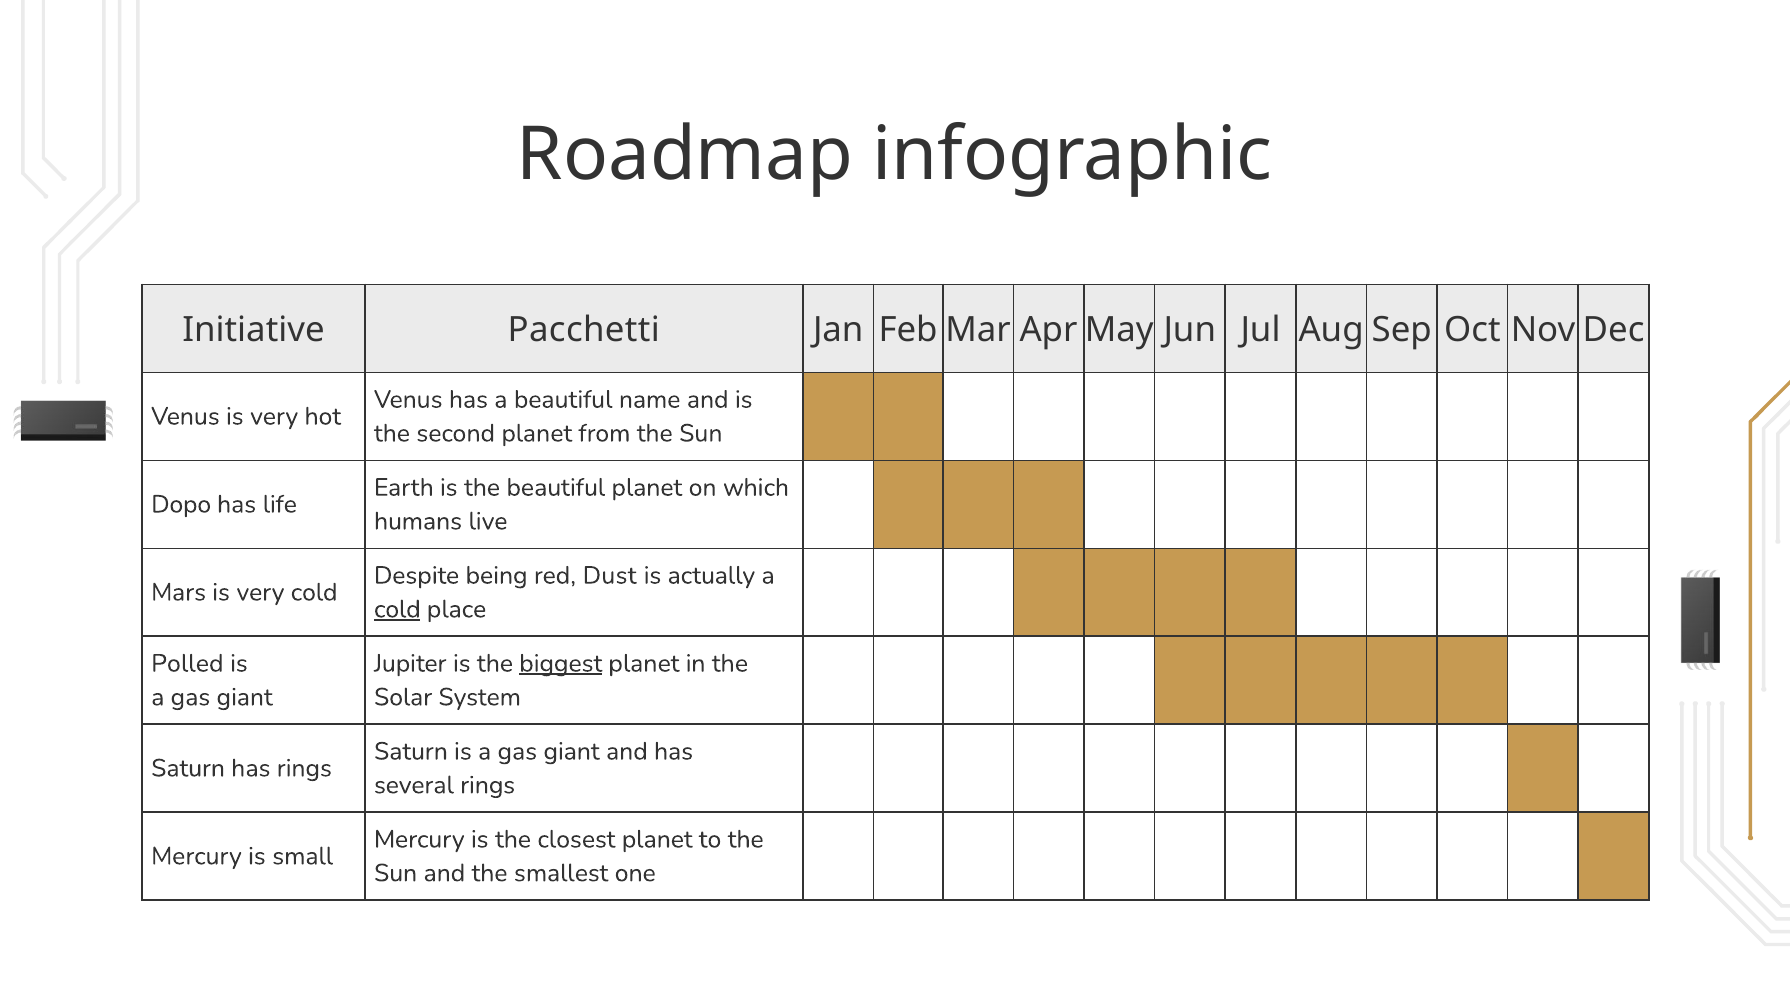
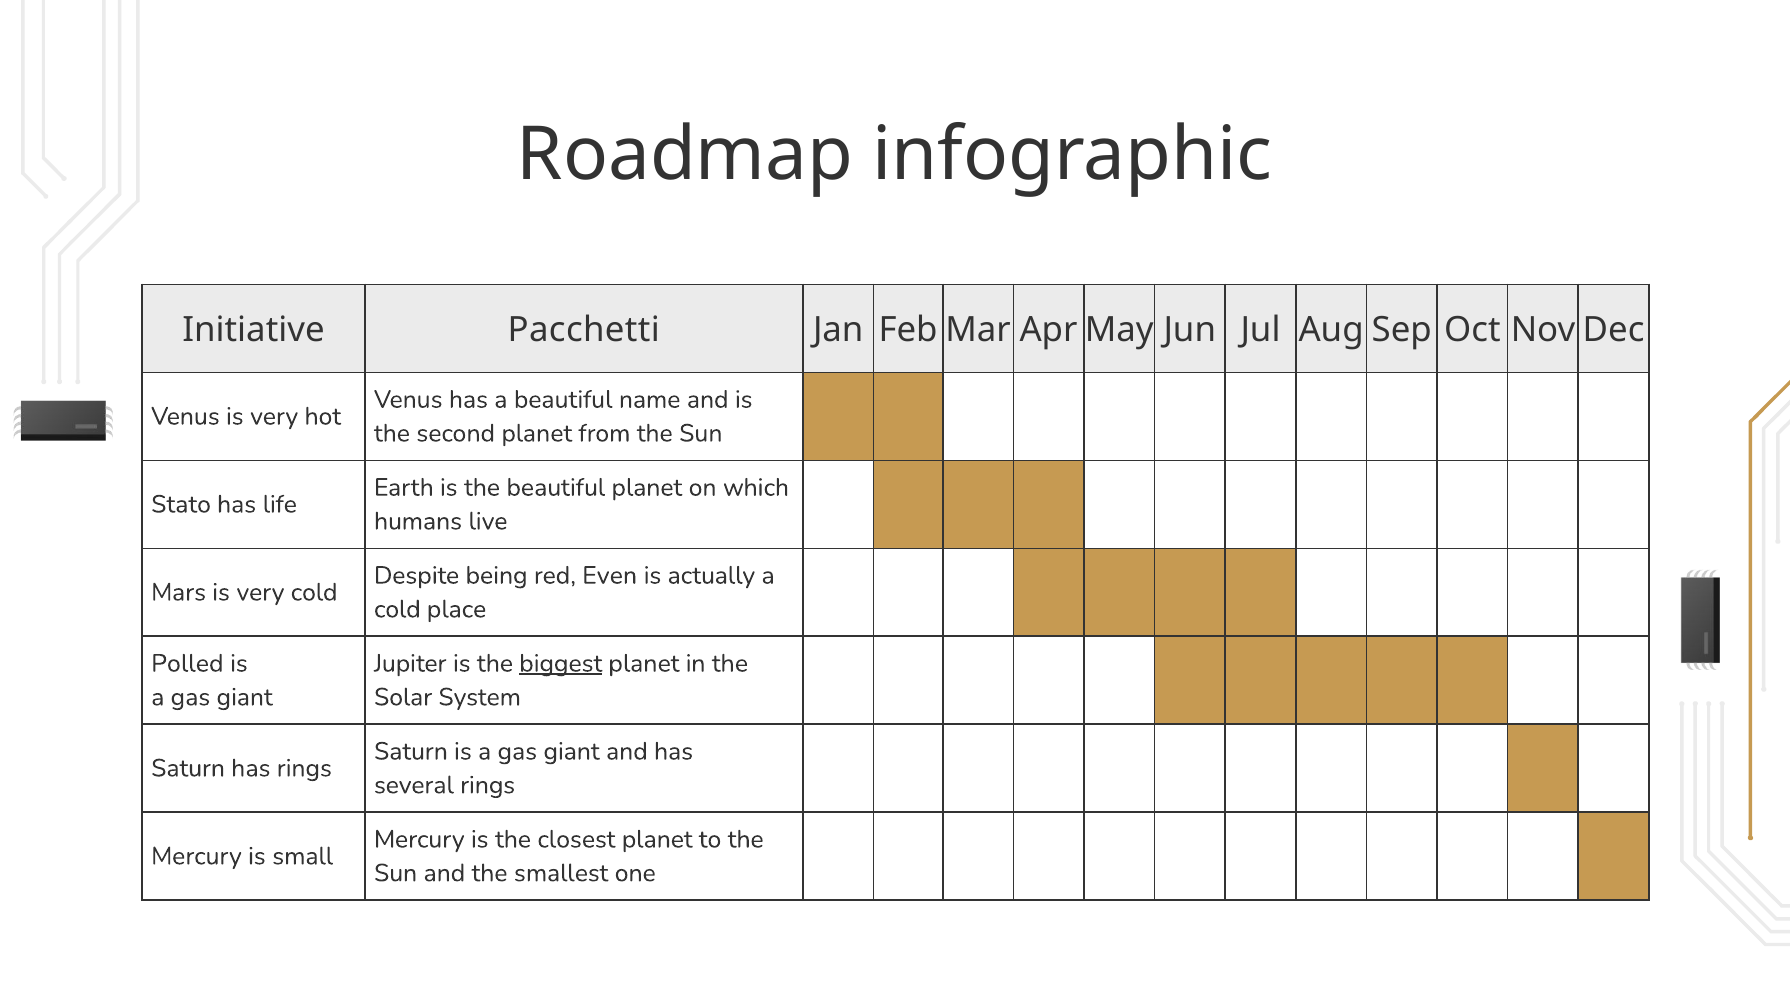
Dopo: Dopo -> Stato
Dust: Dust -> Even
cold at (397, 609) underline: present -> none
